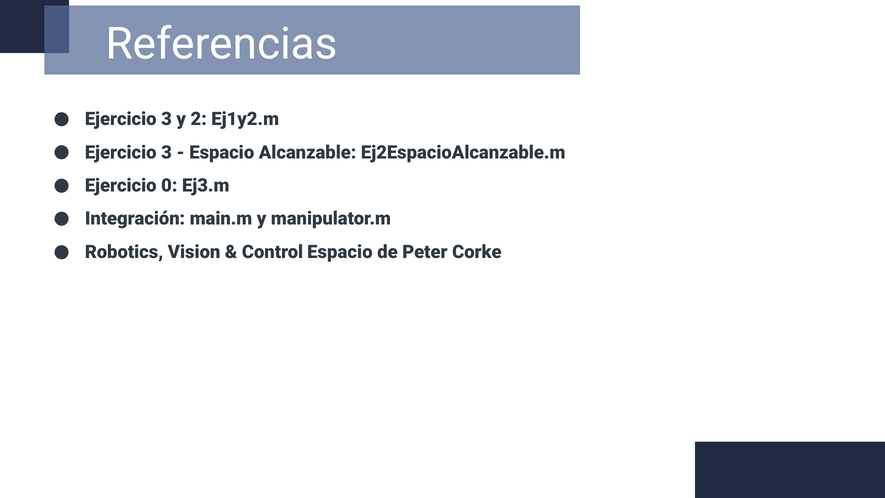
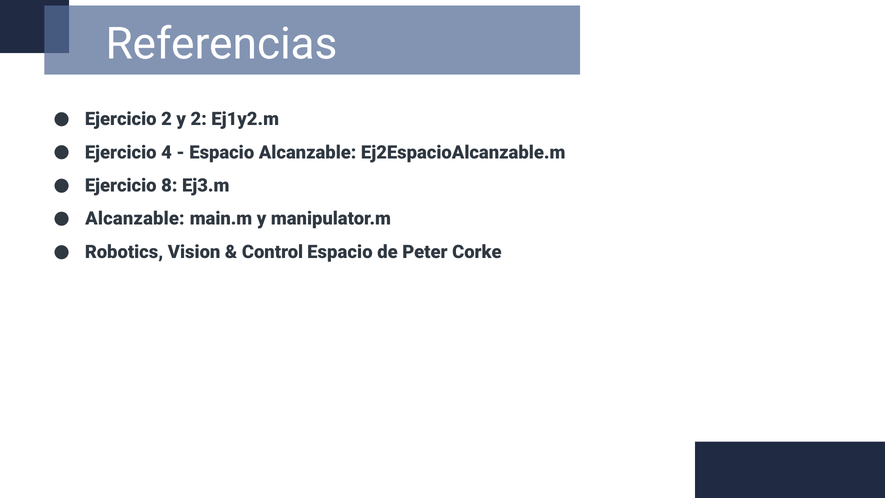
3 at (167, 119): 3 -> 2
3 at (167, 152): 3 -> 4
0: 0 -> 8
Integración at (135, 219): Integración -> Alcanzable
